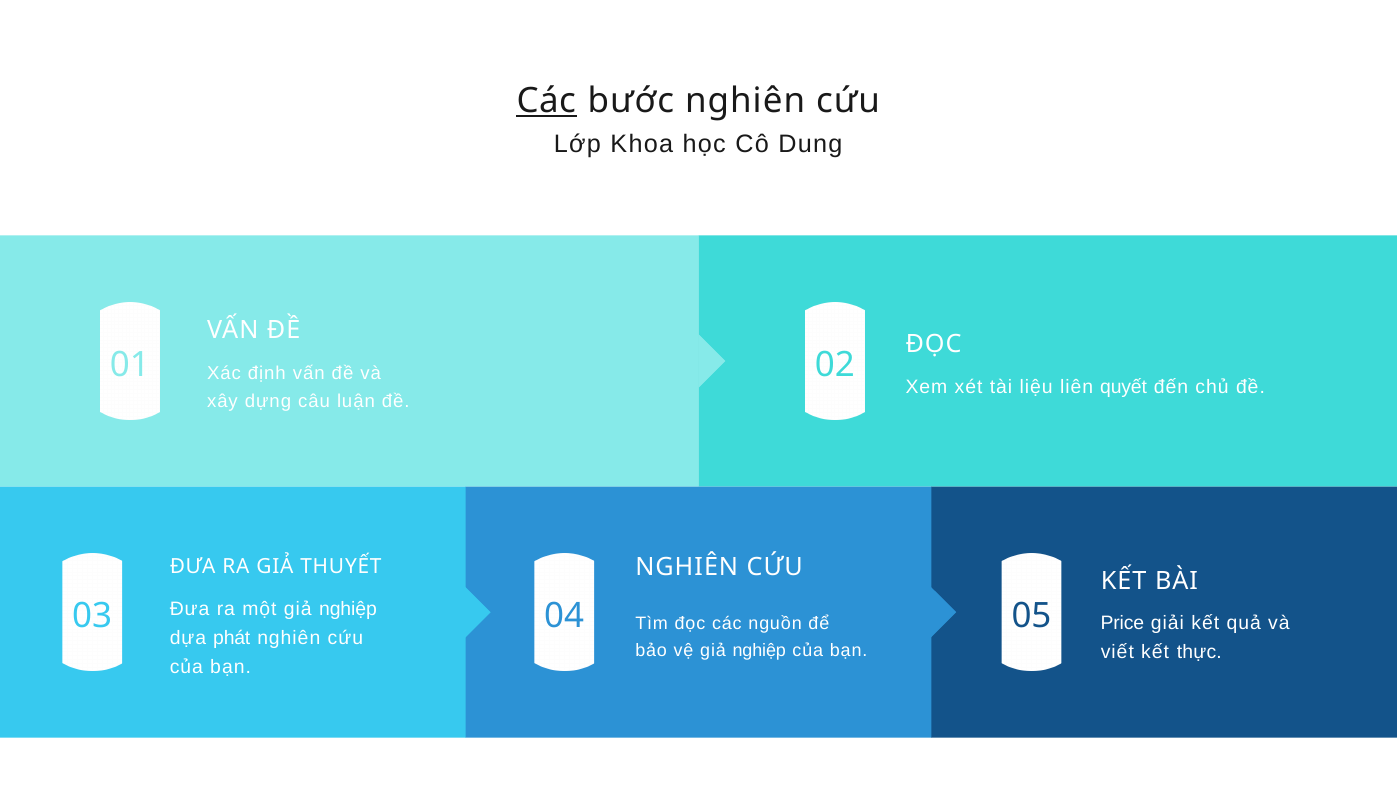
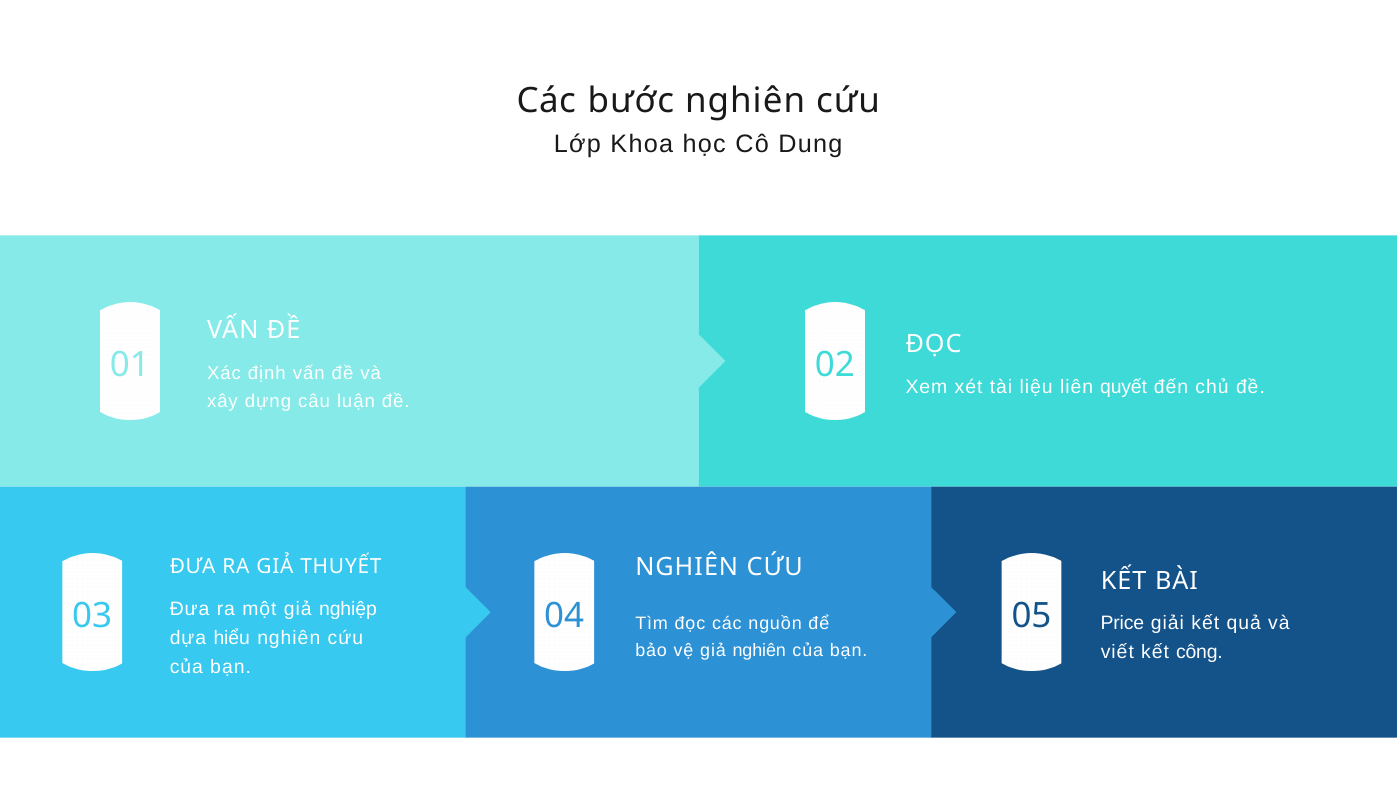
Các at (546, 101) underline: present -> none
phát: phát -> hiểu
vệ giả nghiệp: nghiệp -> nghiên
thực: thực -> công
